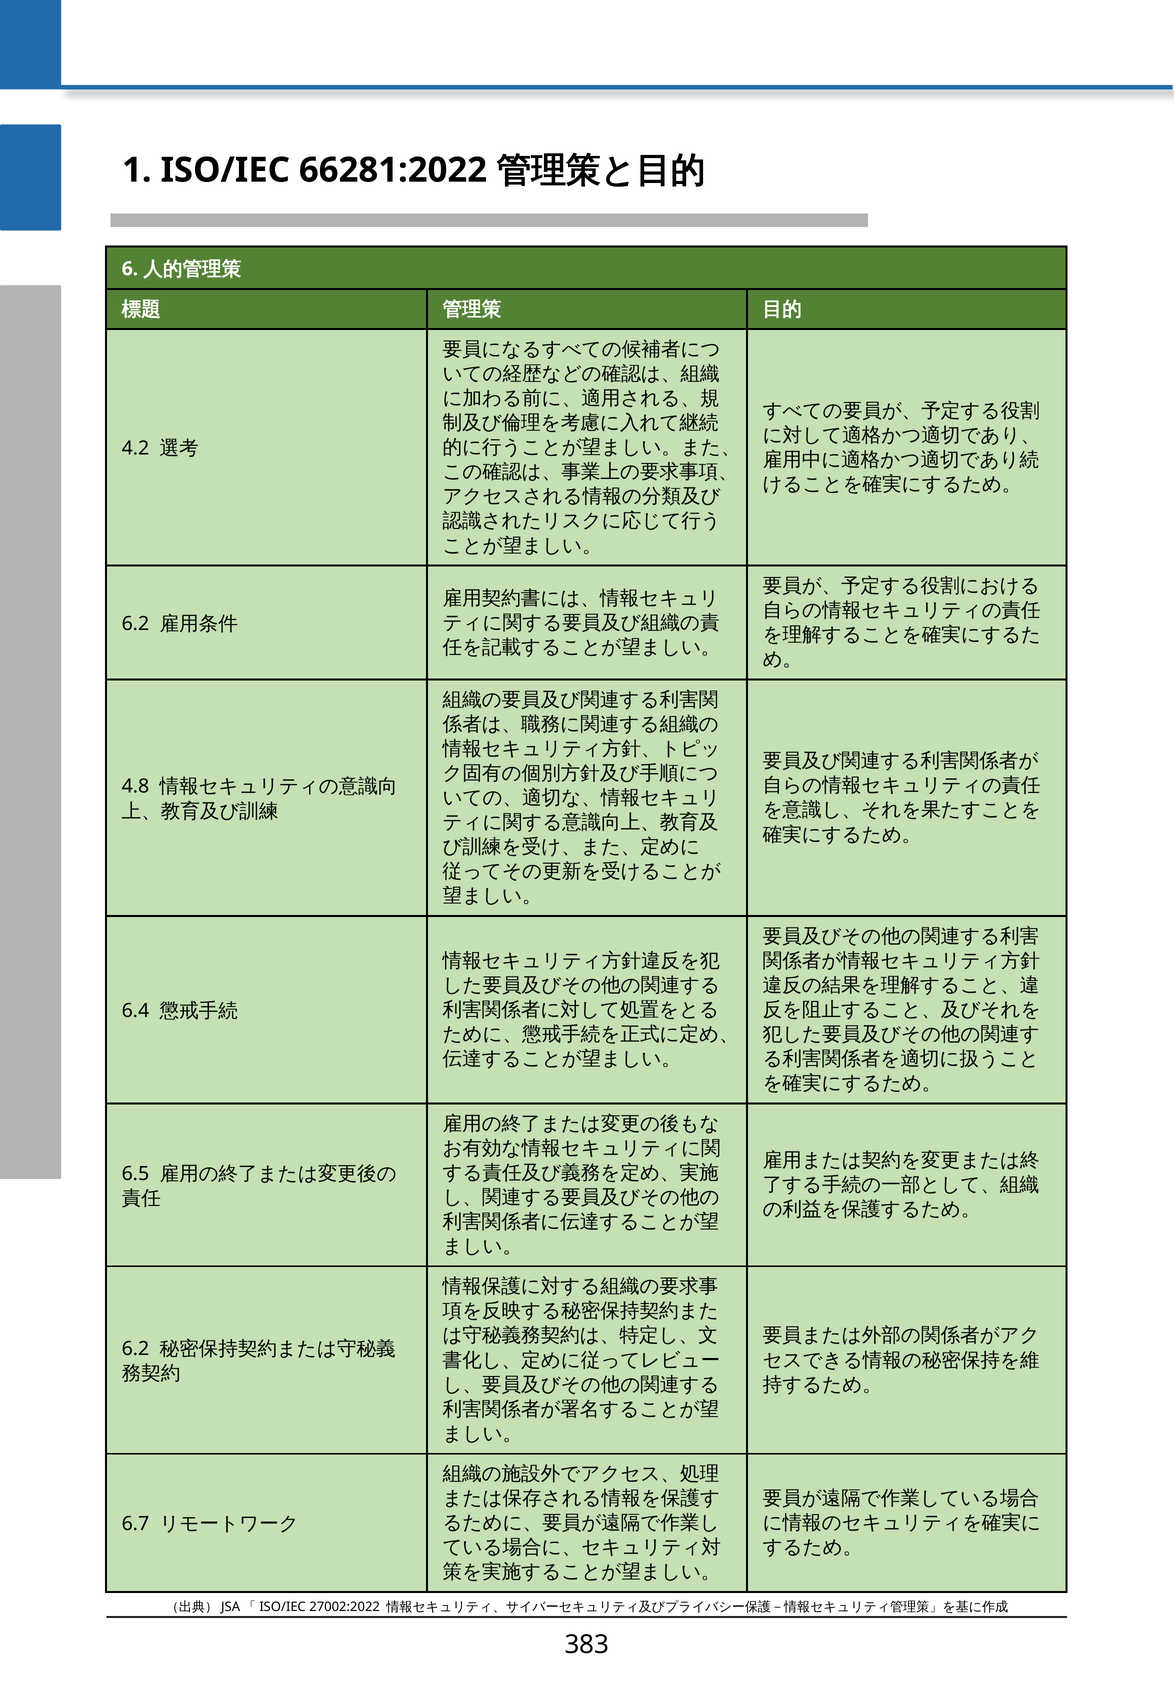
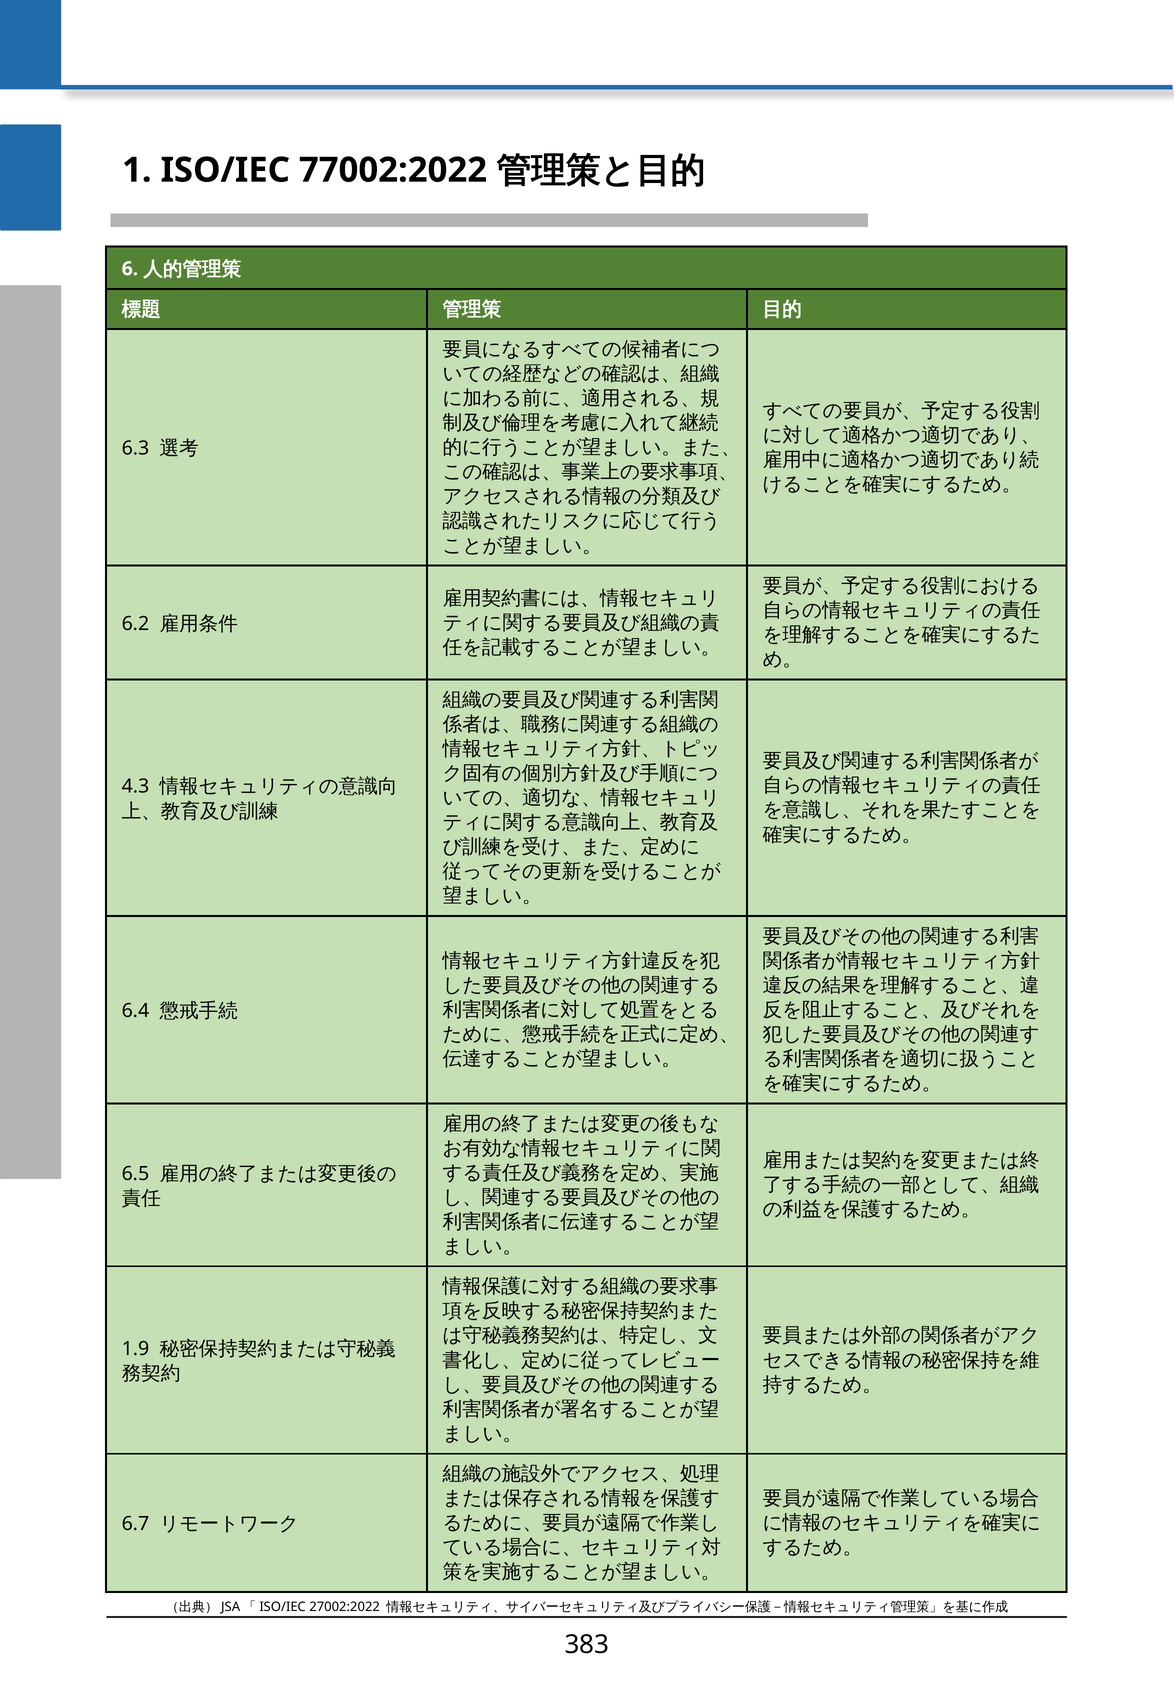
66281:2022: 66281:2022 -> 77002:2022
4.2: 4.2 -> 6.3
4.8: 4.8 -> 4.3
6.2 at (135, 1349): 6.2 -> 1.9
